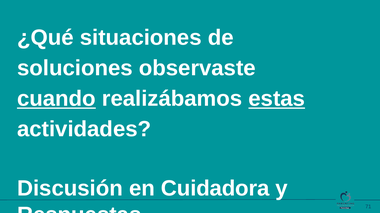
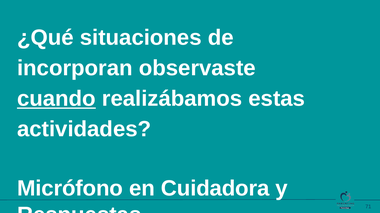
soluciones: soluciones -> incorporan
estas underline: present -> none
Discusión: Discusión -> Micrófono
